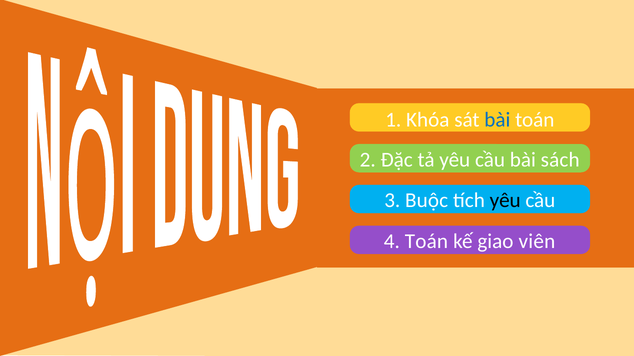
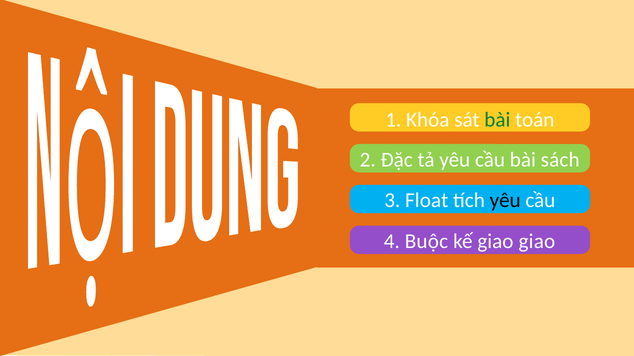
bài at (497, 120) colour: blue -> green
Buộc: Buộc -> Float
4 Toán: Toán -> Buộc
giao viên: viên -> giao
